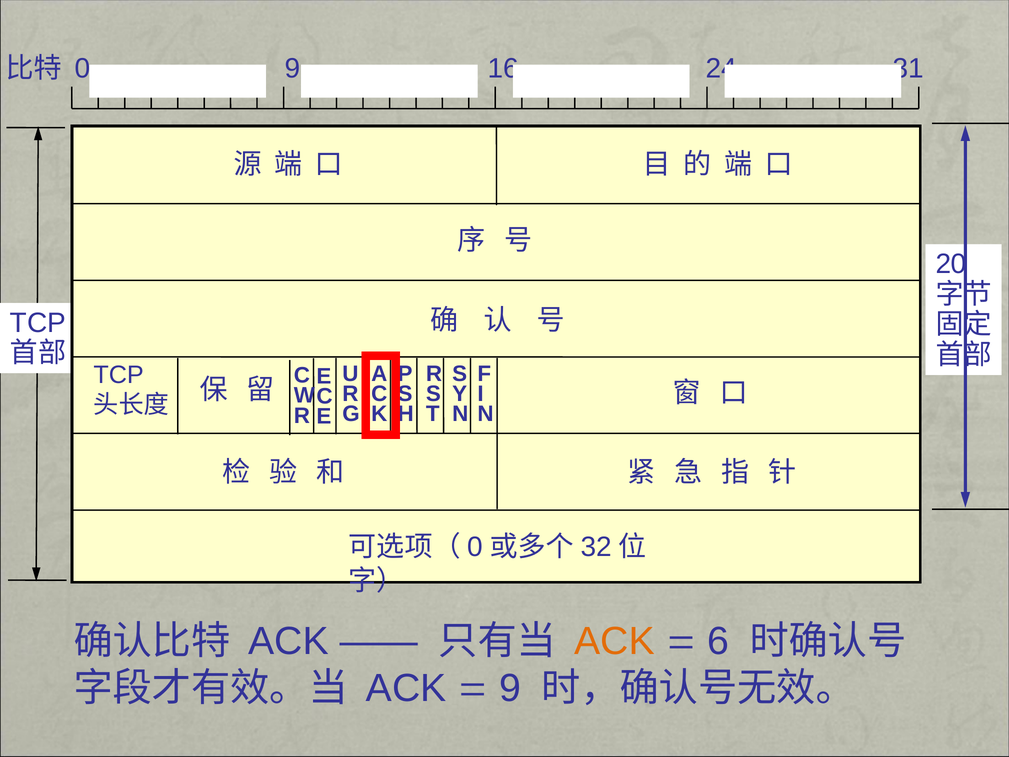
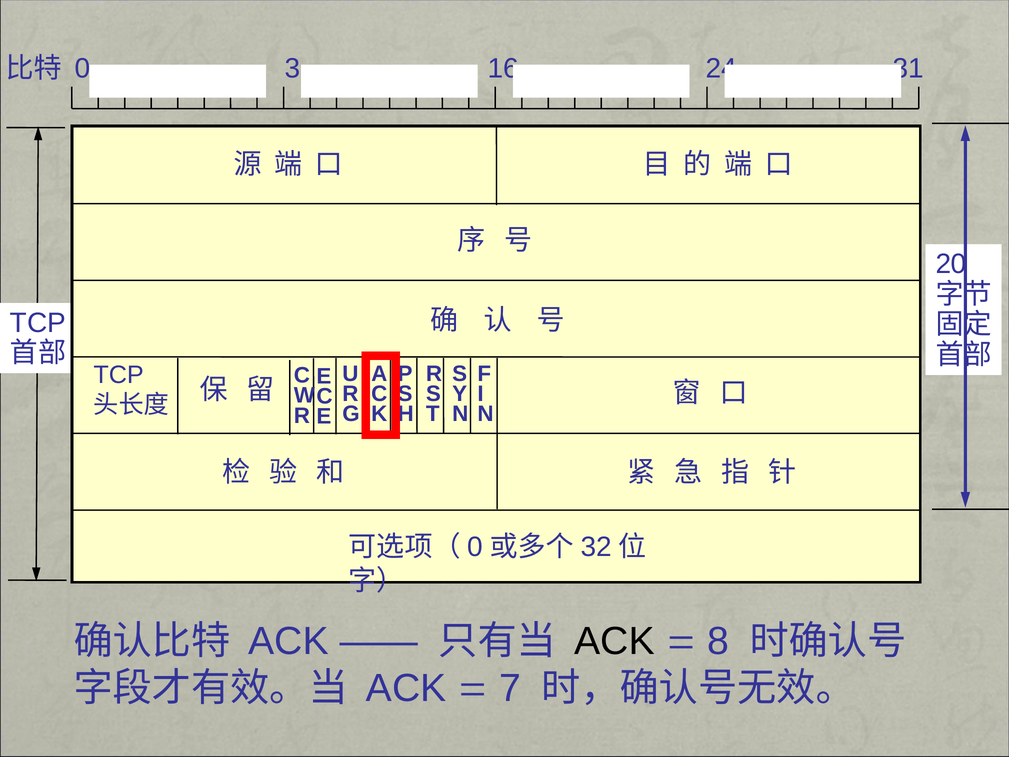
0 9: 9 -> 3
ACK at (614, 641) colour: orange -> black
6: 6 -> 8
9 at (510, 688): 9 -> 7
